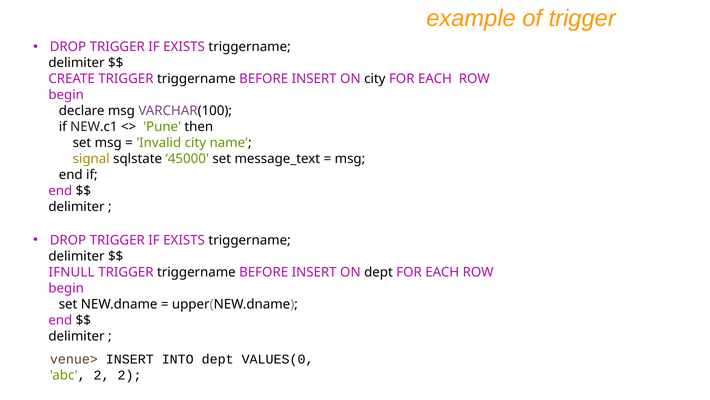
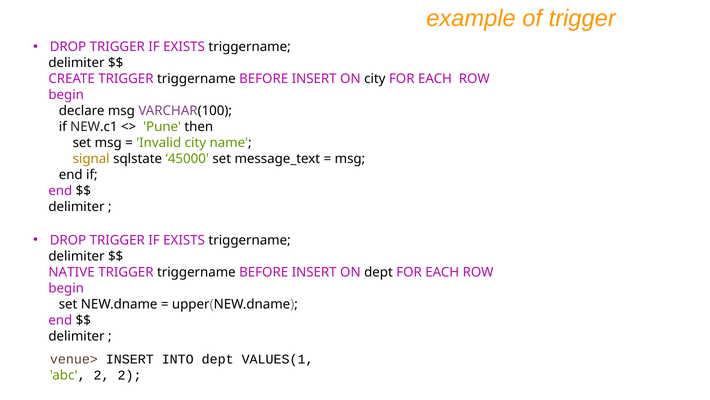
IFNULL: IFNULL -> NATIVE
VALUES(0: VALUES(0 -> VALUES(1
